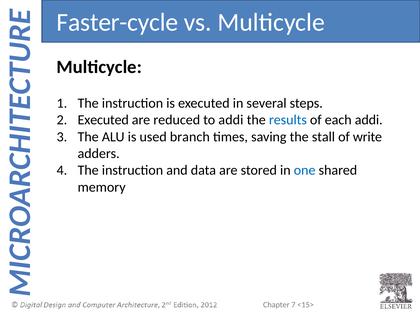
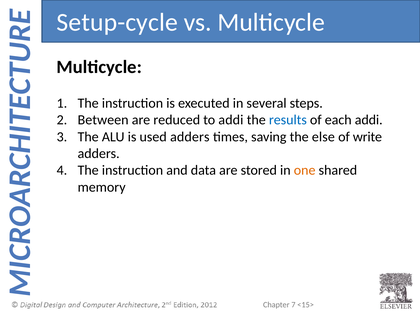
Faster-cycle: Faster-cycle -> Setup-cycle
Executed at (103, 120): Executed -> Between
used branch: branch -> adders
stall: stall -> else
one colour: blue -> orange
